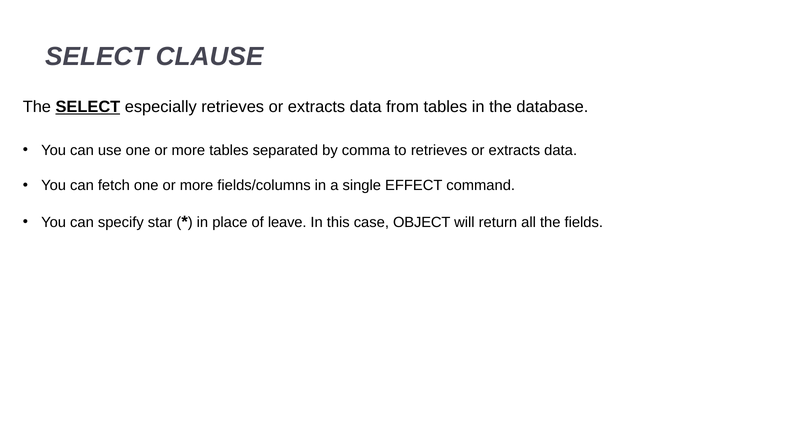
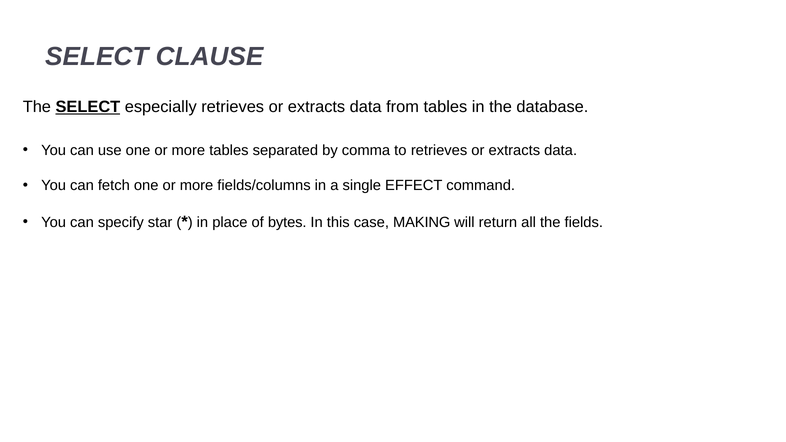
leave: leave -> bytes
OBJECT: OBJECT -> MAKING
